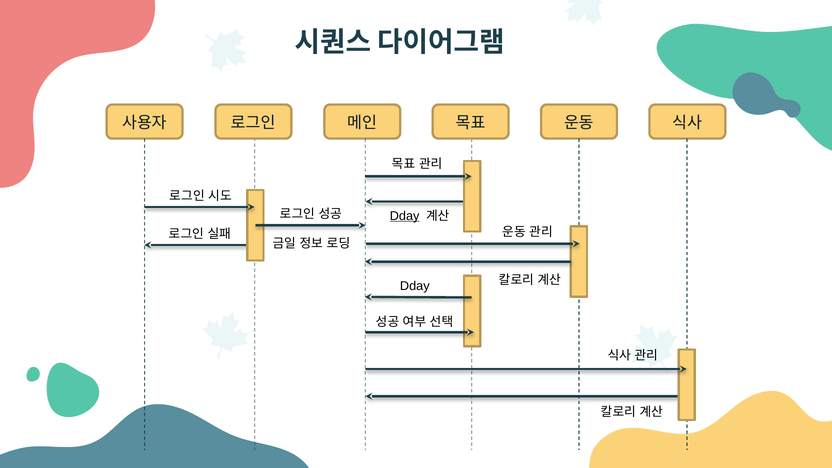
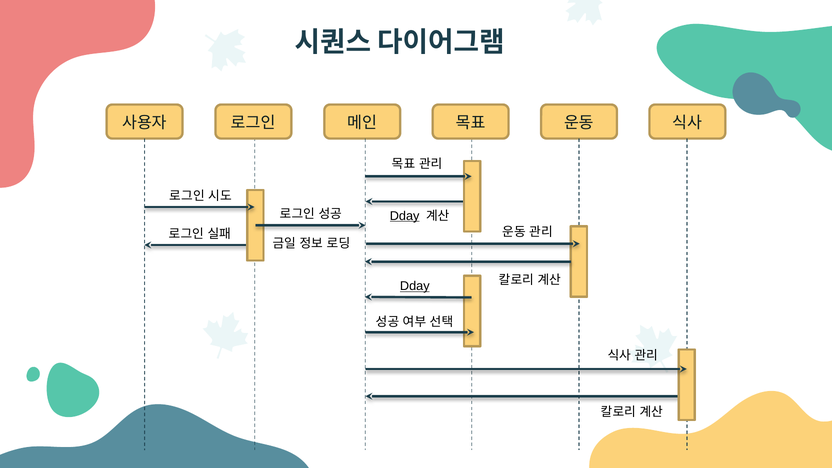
Dday at (415, 286) underline: none -> present
